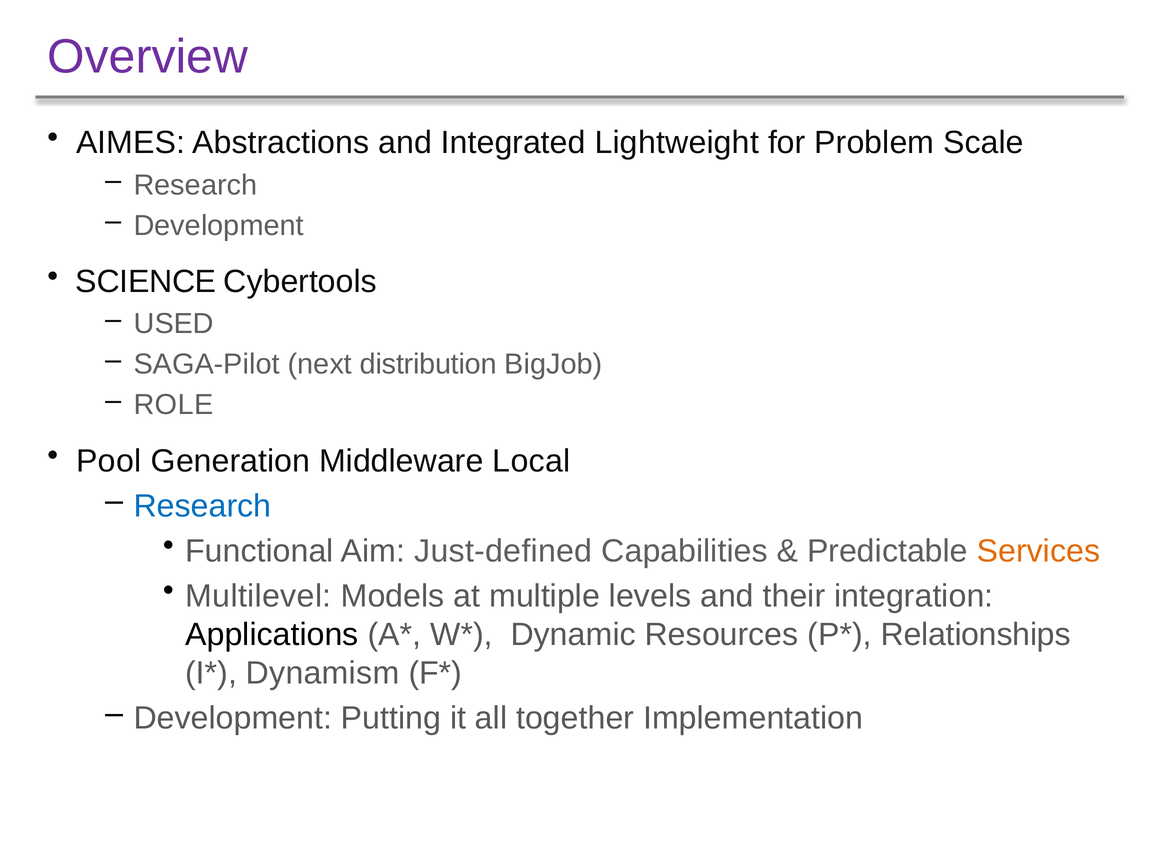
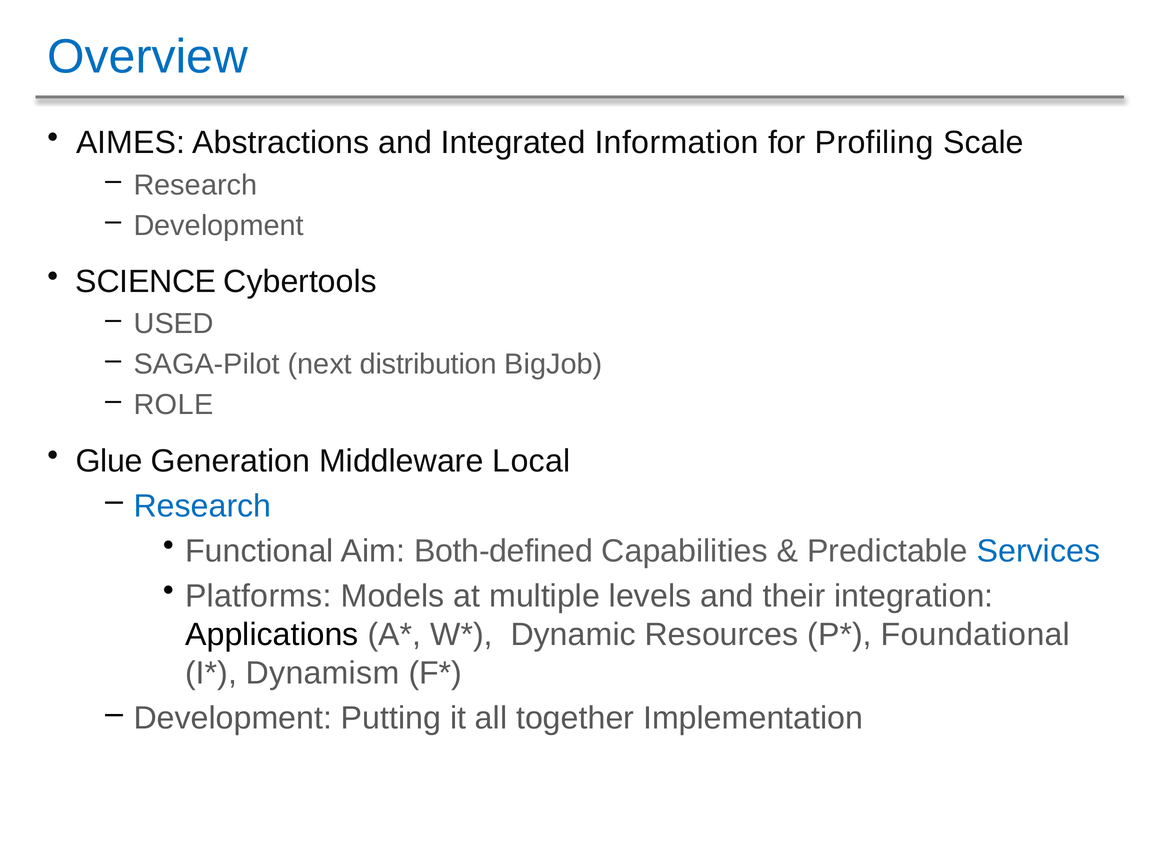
Overview colour: purple -> blue
Lightweight: Lightweight -> Information
Problem: Problem -> Profiling
Pool: Pool -> Glue
Just-defined: Just-defined -> Both-defined
Services colour: orange -> blue
Multilevel: Multilevel -> Platforms
Relationships: Relationships -> Foundational
